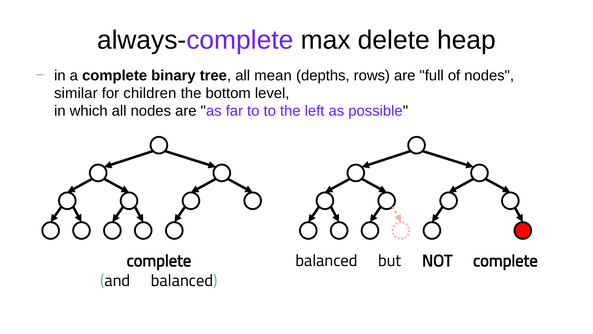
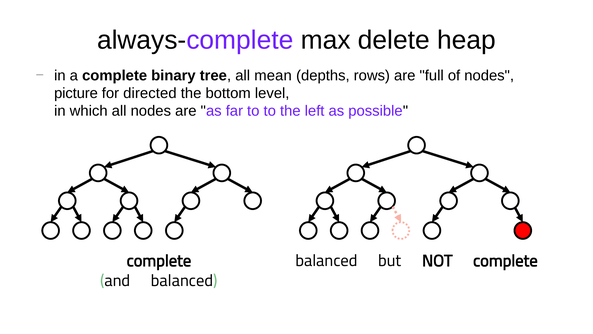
similar: similar -> picture
children: children -> directed
